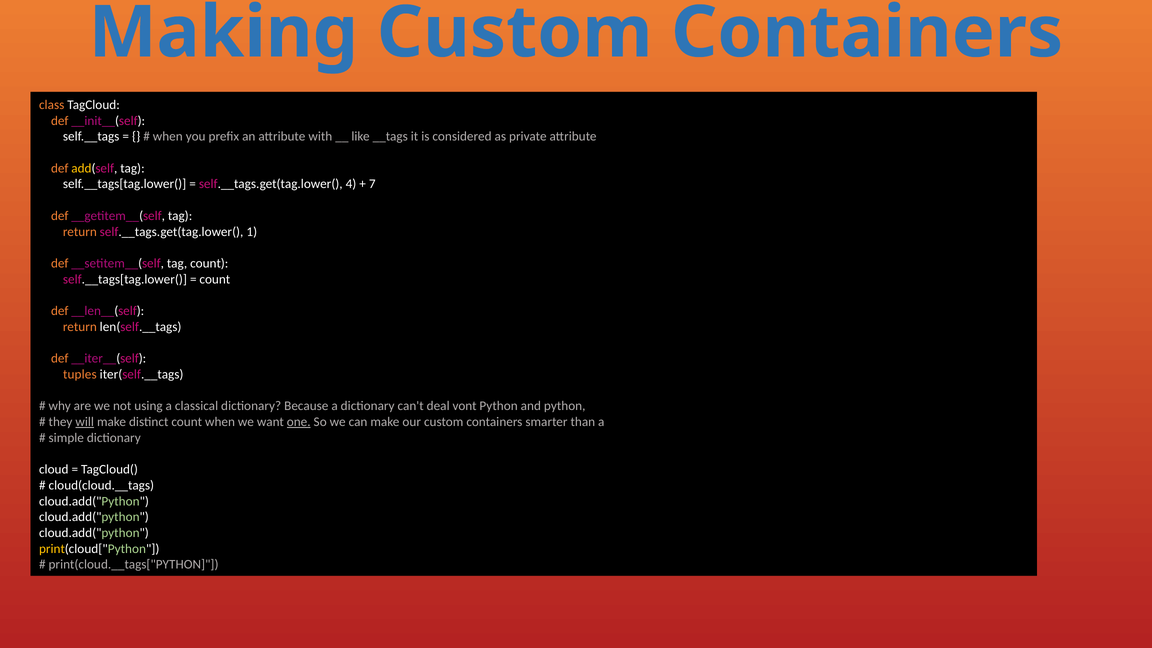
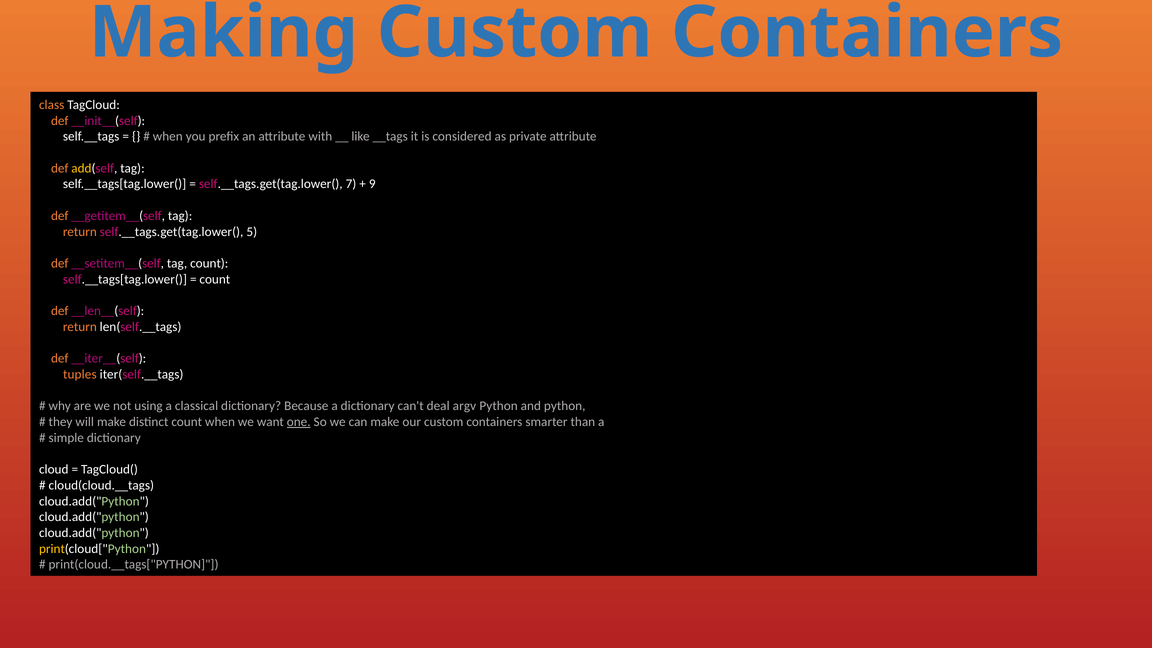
4: 4 -> 7
7: 7 -> 9
1: 1 -> 5
vont: vont -> argv
will underline: present -> none
